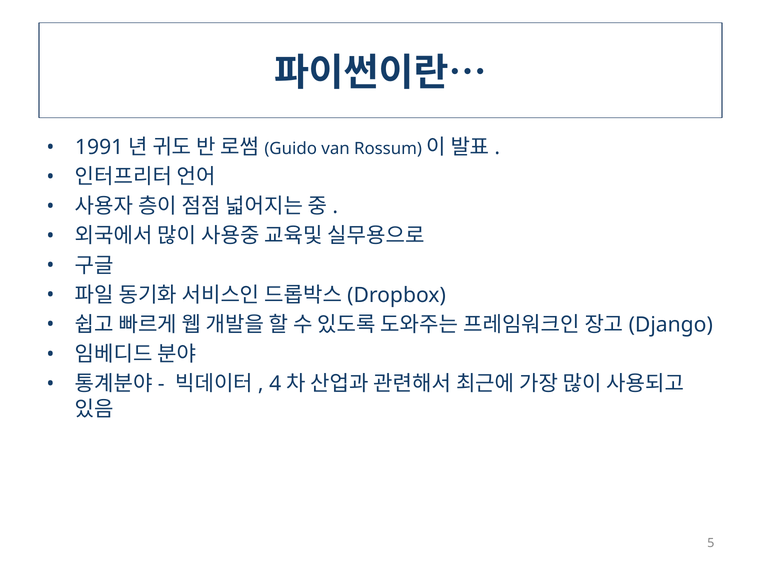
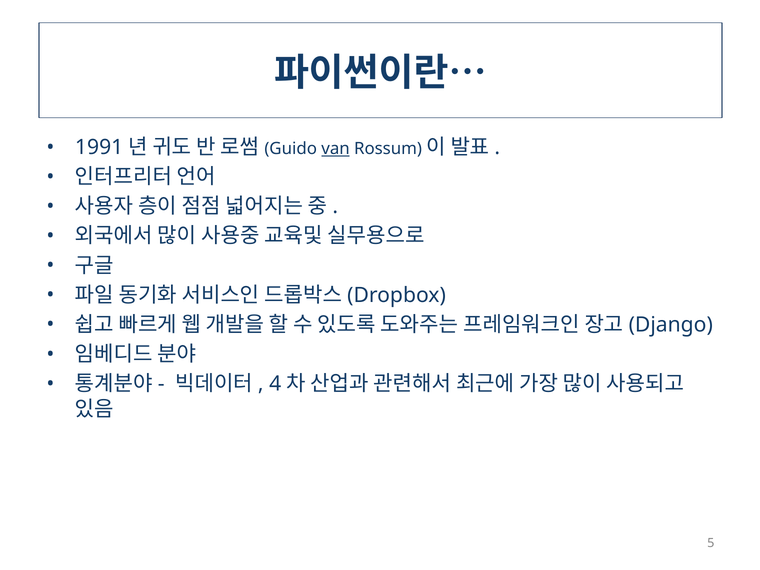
van underline: none -> present
